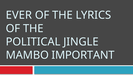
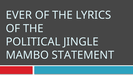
IMPORTANT: IMPORTANT -> STATEMENT
